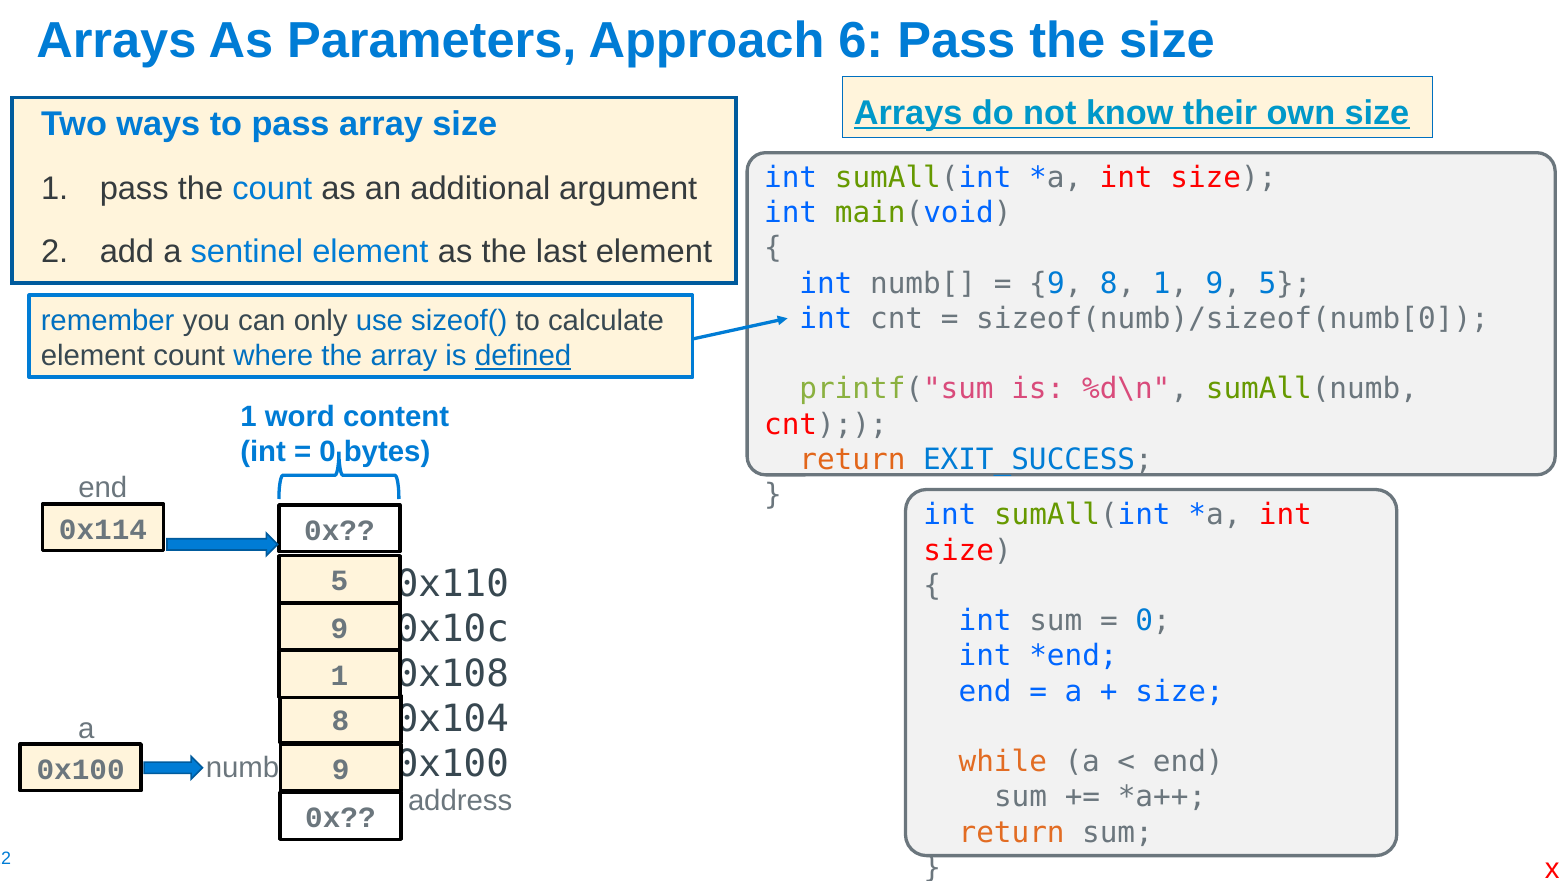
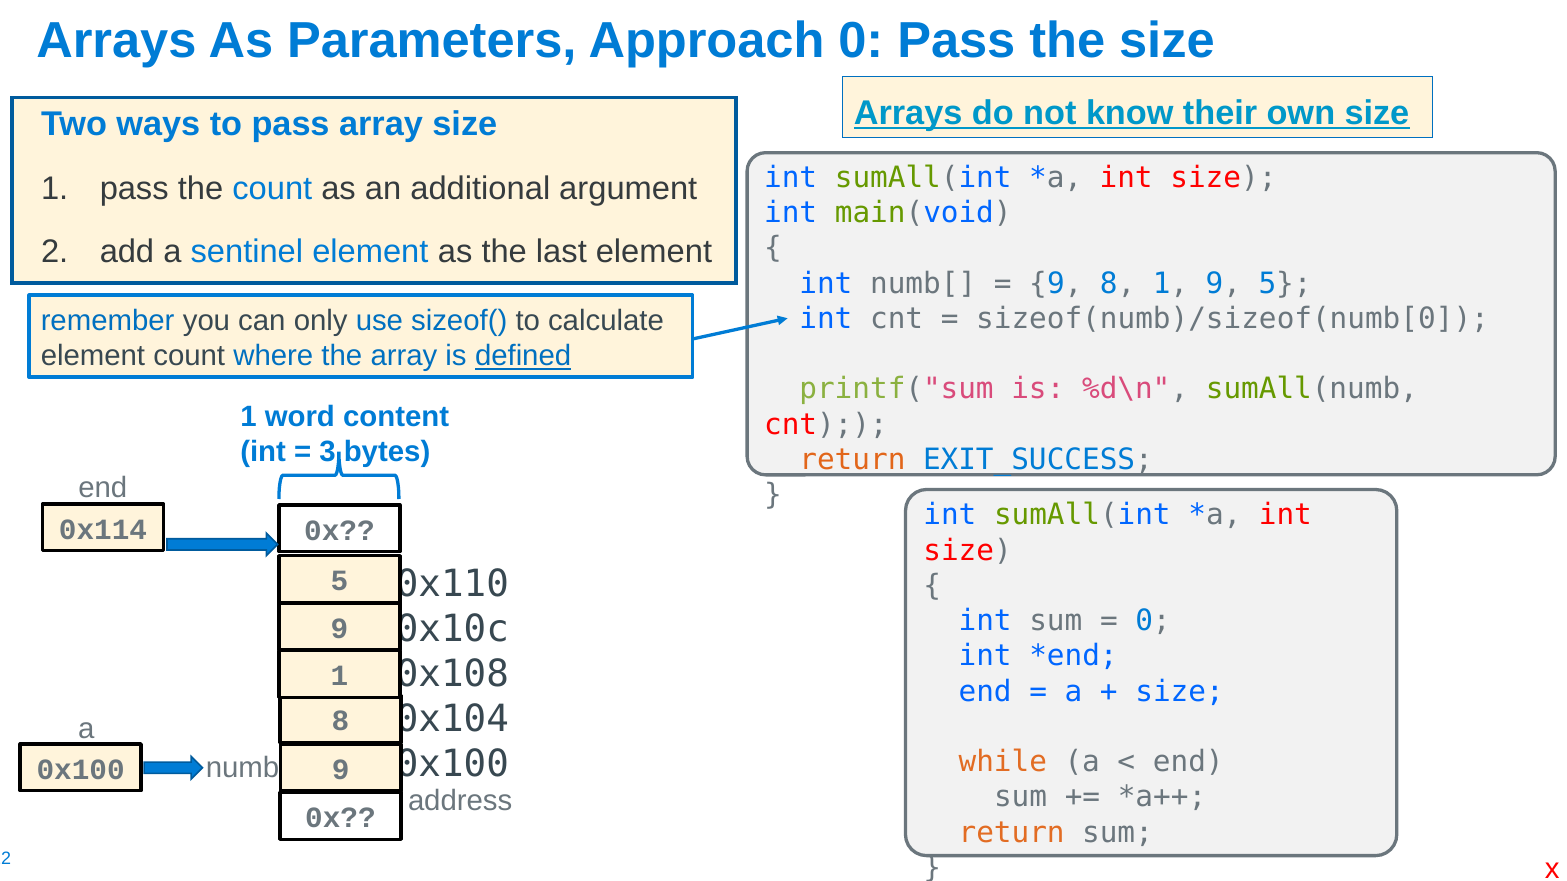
Approach 6: 6 -> 0
0 at (328, 452): 0 -> 3
